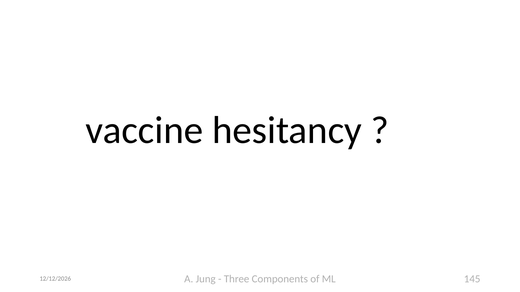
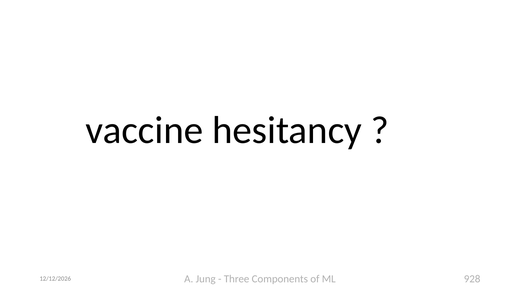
145: 145 -> 928
